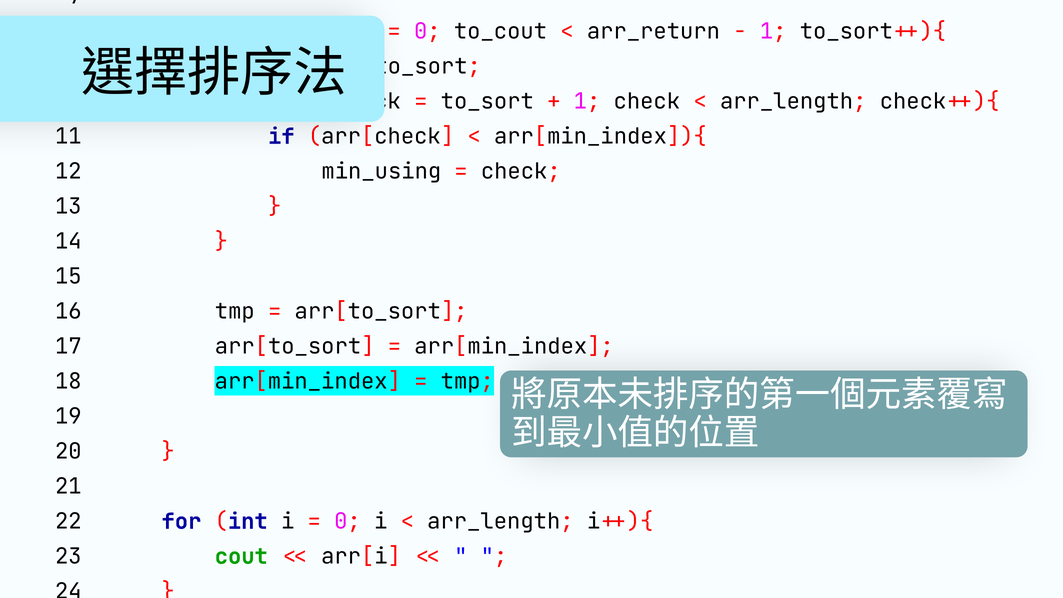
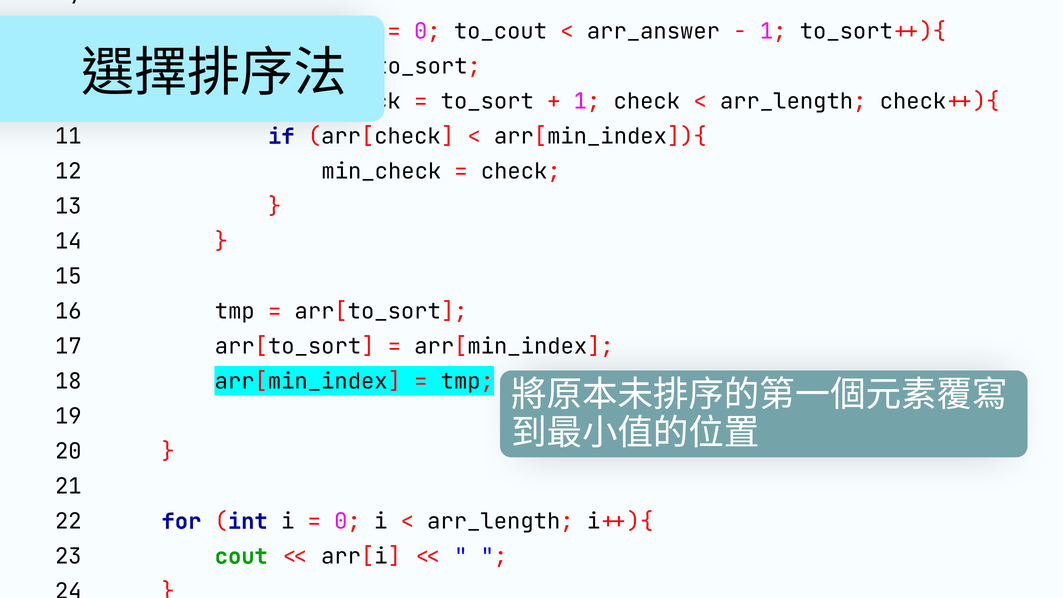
arr_return: arr_return -> arr_answer
min_using: min_using -> min_check
